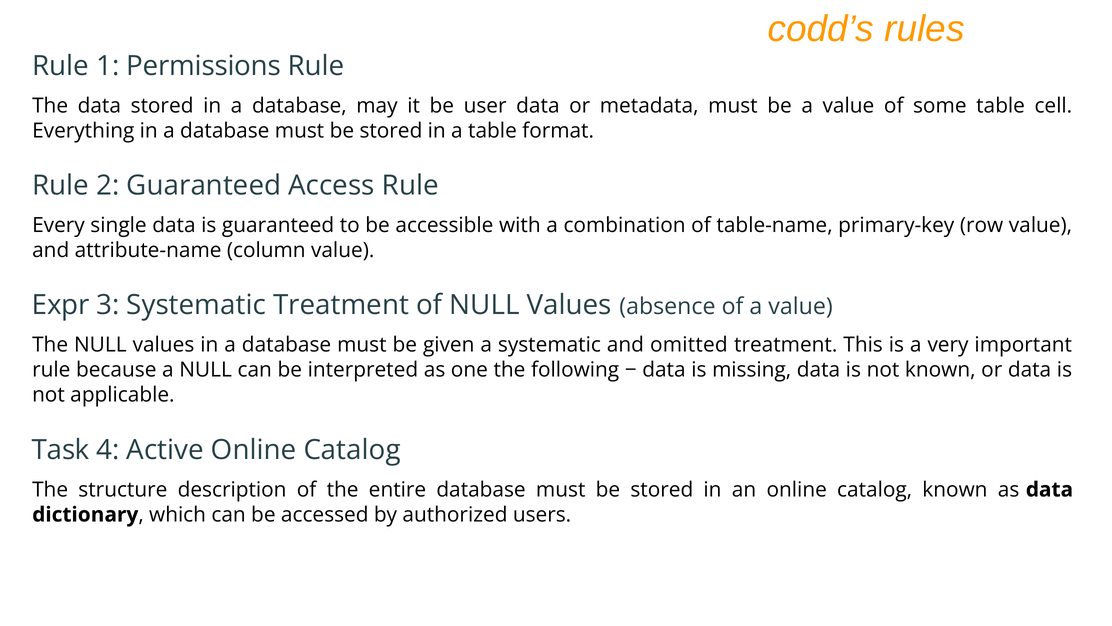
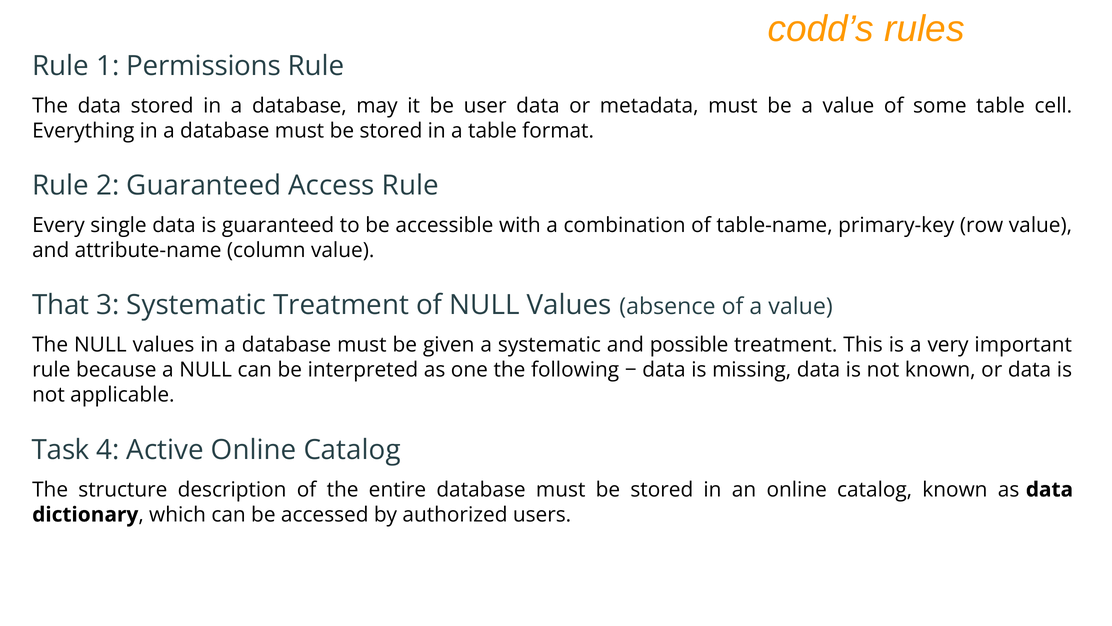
Expr: Expr -> That
omitted: omitted -> possible
